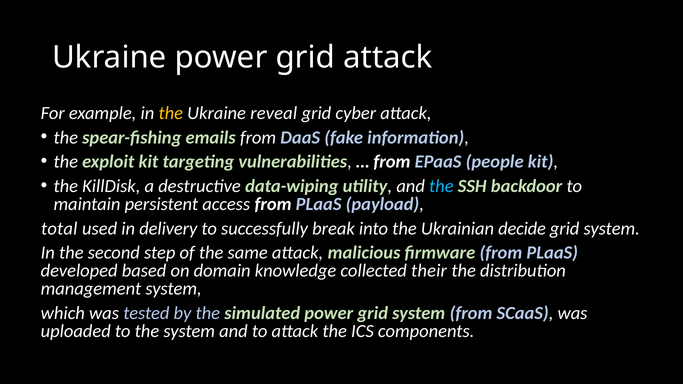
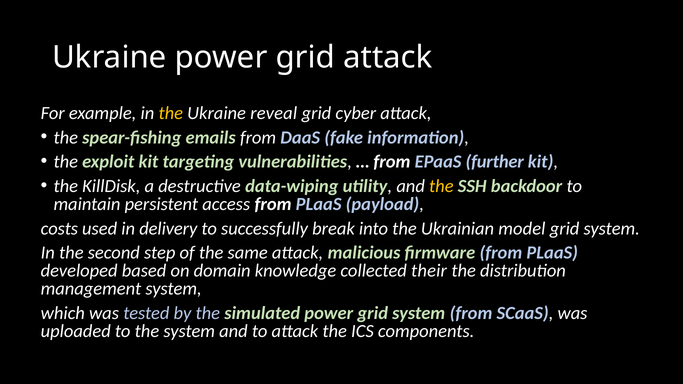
people: people -> further
the at (441, 186) colour: light blue -> yellow
total: total -> costs
decide: decide -> model
